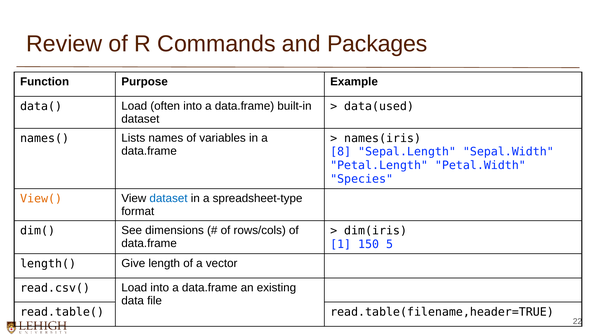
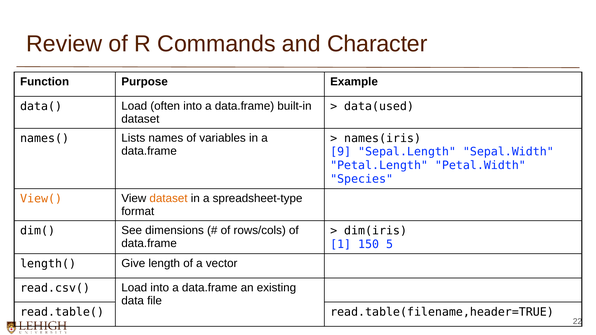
Packages: Packages -> Character
8: 8 -> 9
dataset at (169, 198) colour: blue -> orange
